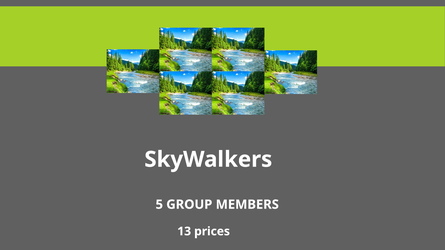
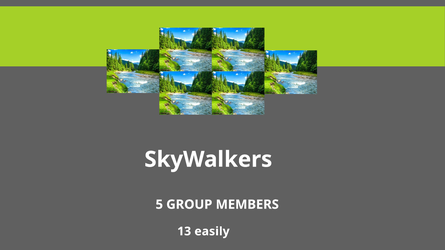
prices: prices -> easily
